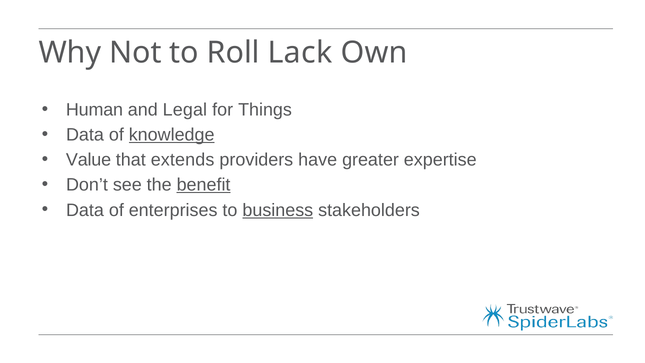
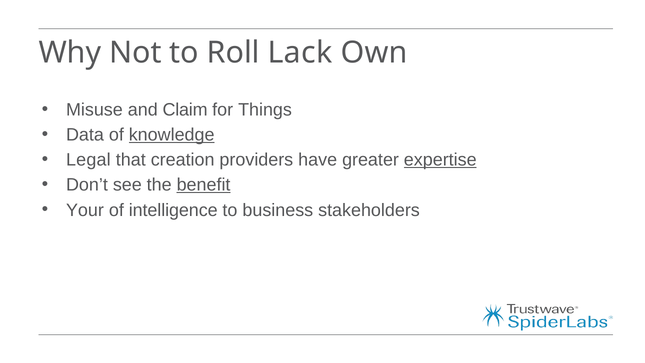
Human: Human -> Misuse
Legal: Legal -> Claim
Value: Value -> Legal
extends: extends -> creation
expertise underline: none -> present
Data at (85, 210): Data -> Your
enterprises: enterprises -> intelligence
business underline: present -> none
